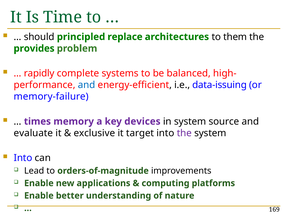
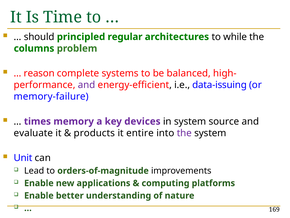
replace: replace -> regular
them: them -> while
provides: provides -> columns
rapidly: rapidly -> reason
and at (87, 85) colour: blue -> purple
exclusive: exclusive -> products
target: target -> entire
Into at (23, 158): Into -> Unit
